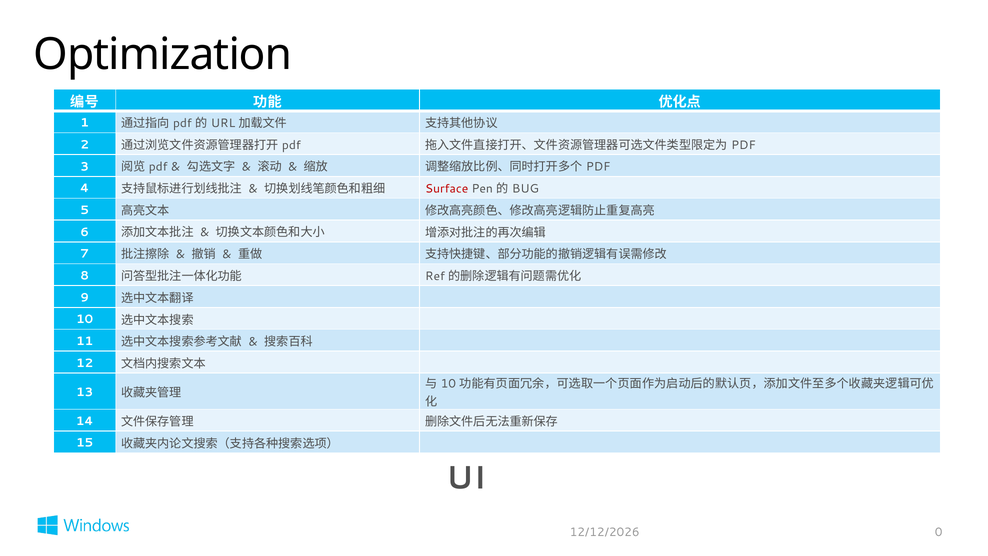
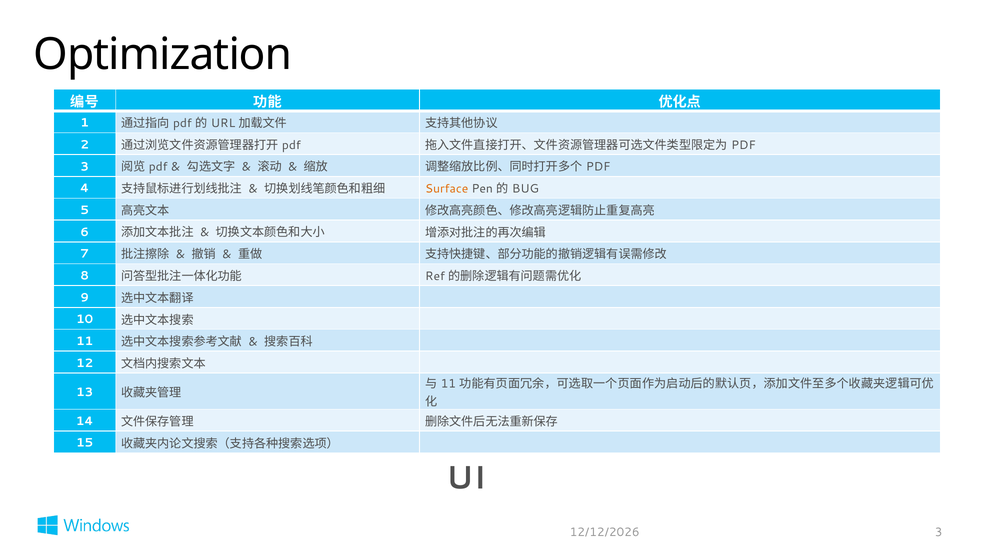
Surface colour: red -> orange
10 at (448, 384): 10 -> 11
0 at (939, 532): 0 -> 3
